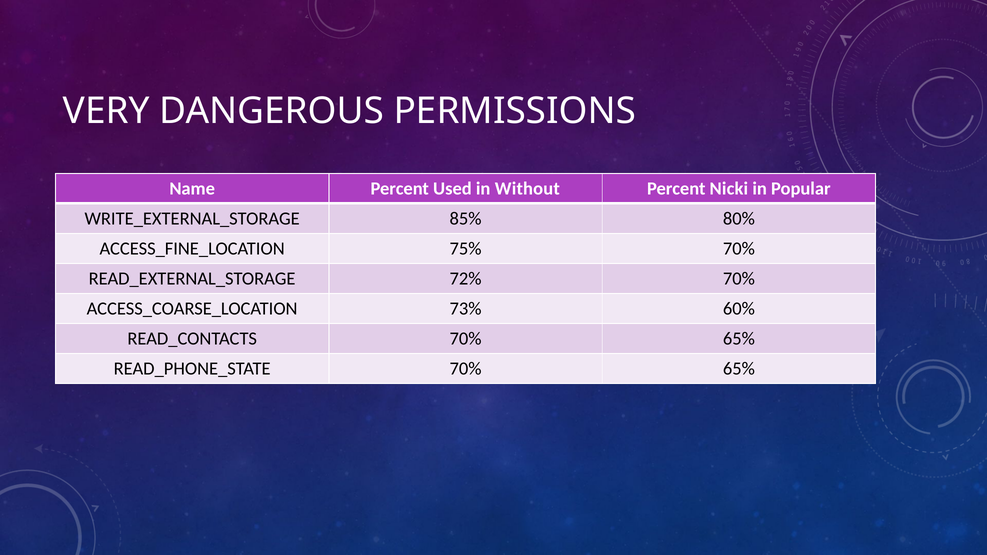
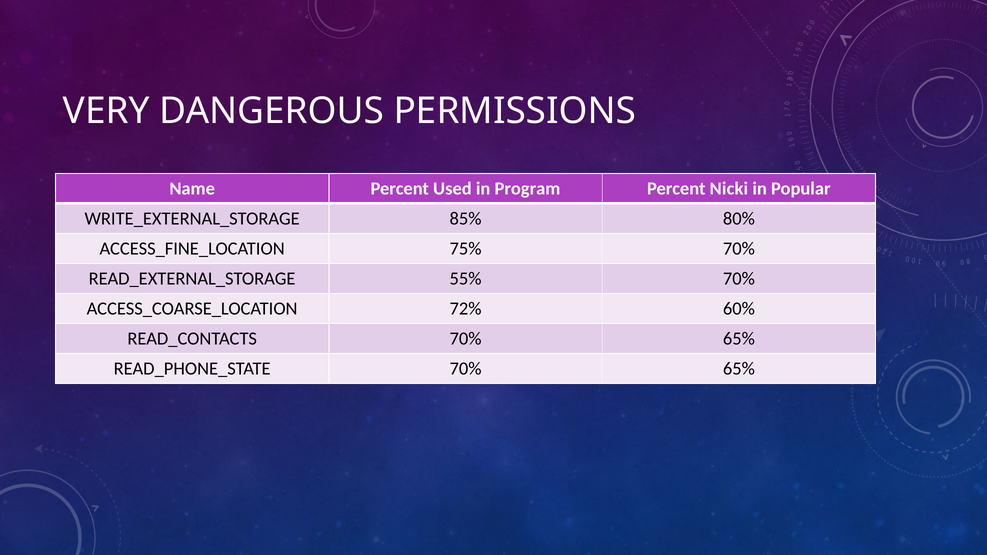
Without: Without -> Program
72%: 72% -> 55%
73%: 73% -> 72%
